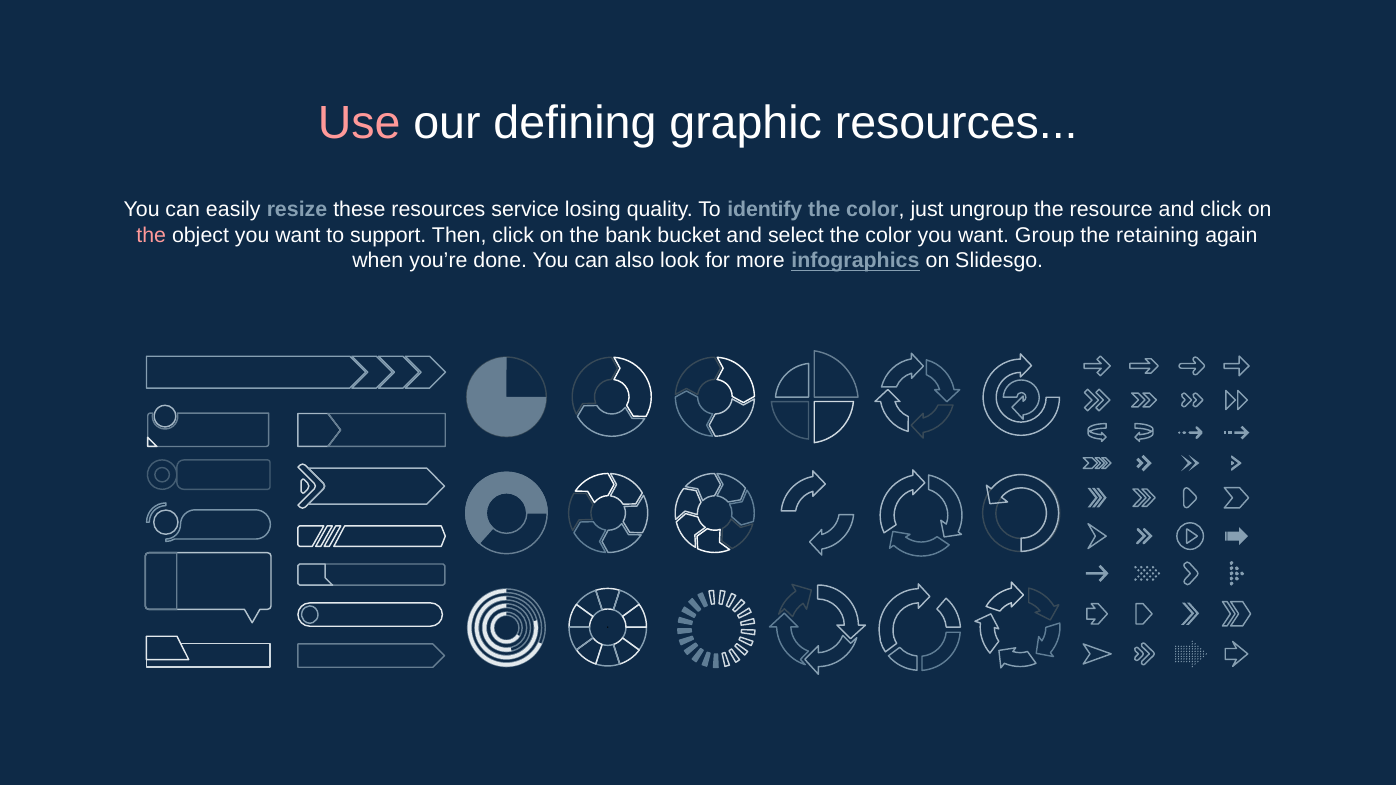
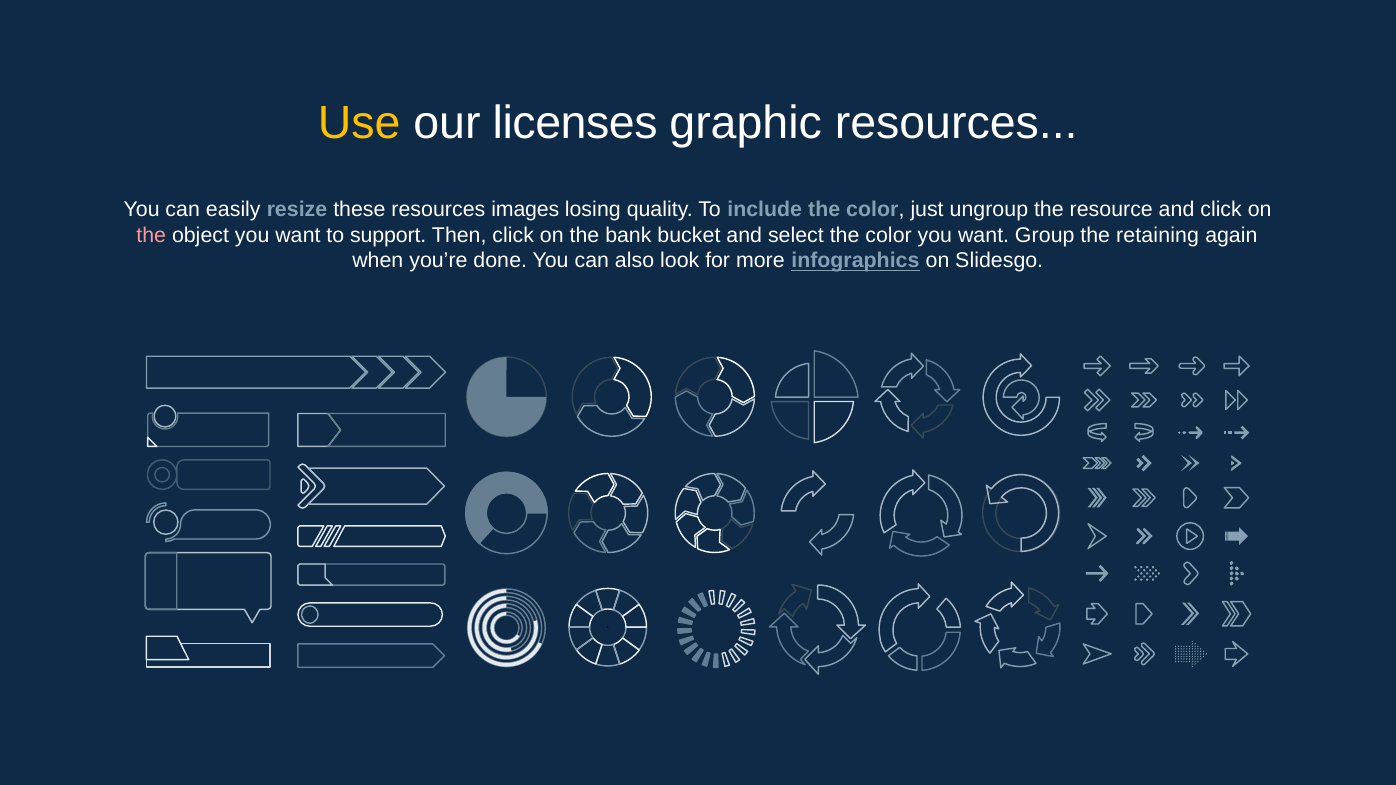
Use colour: pink -> yellow
defining: defining -> licenses
service: service -> images
identify: identify -> include
